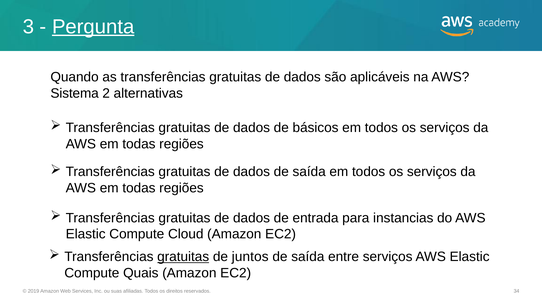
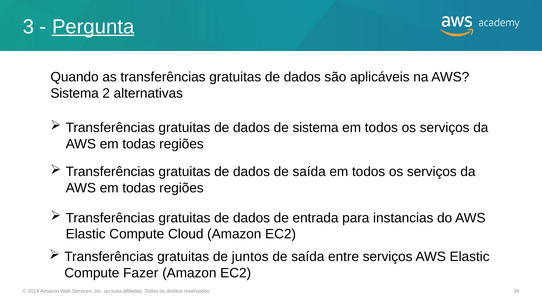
de básicos: básicos -> sistema
gratuitas at (183, 257) underline: present -> none
Quais: Quais -> Fazer
